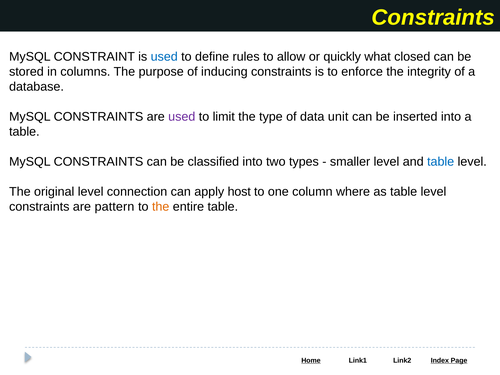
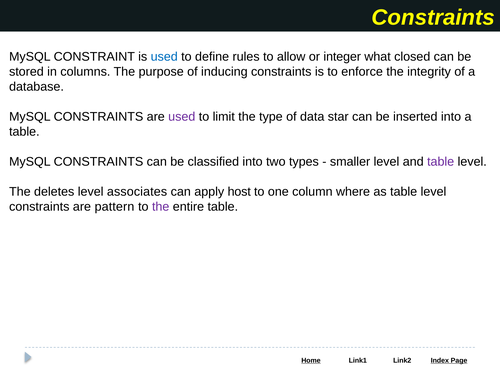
quickly: quickly -> integer
unit: unit -> star
table at (441, 162) colour: blue -> purple
original: original -> deletes
connection: connection -> associates
the at (161, 207) colour: orange -> purple
